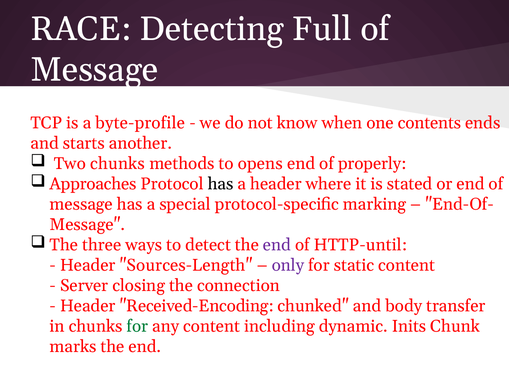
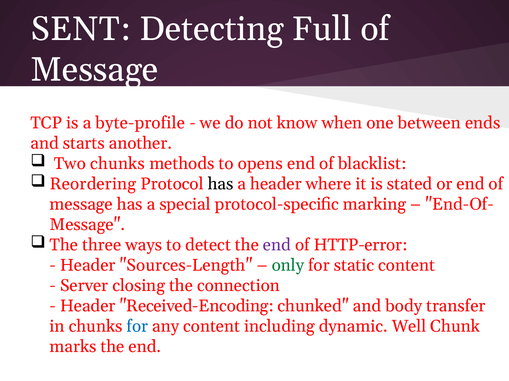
RACE: RACE -> SENT
contents: contents -> between
properly: properly -> blacklist
Approaches: Approaches -> Reordering
HTTP-until: HTTP-until -> HTTP-error
only colour: purple -> green
for at (137, 327) colour: green -> blue
Inits: Inits -> Well
